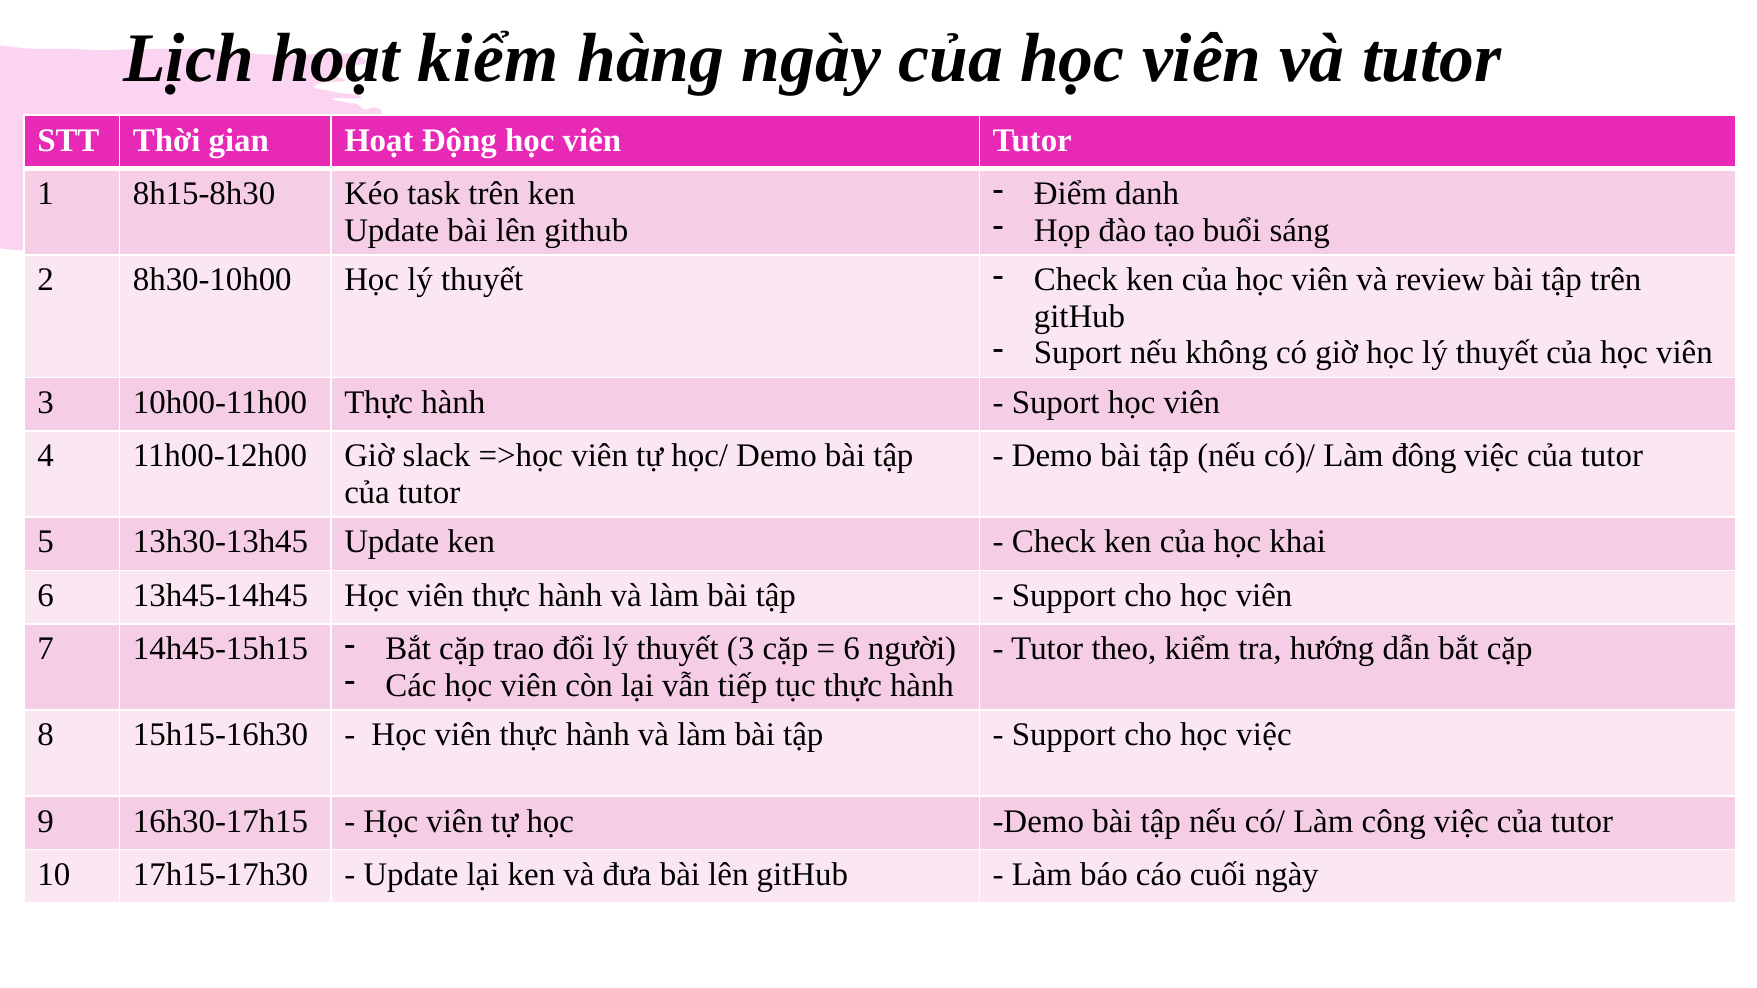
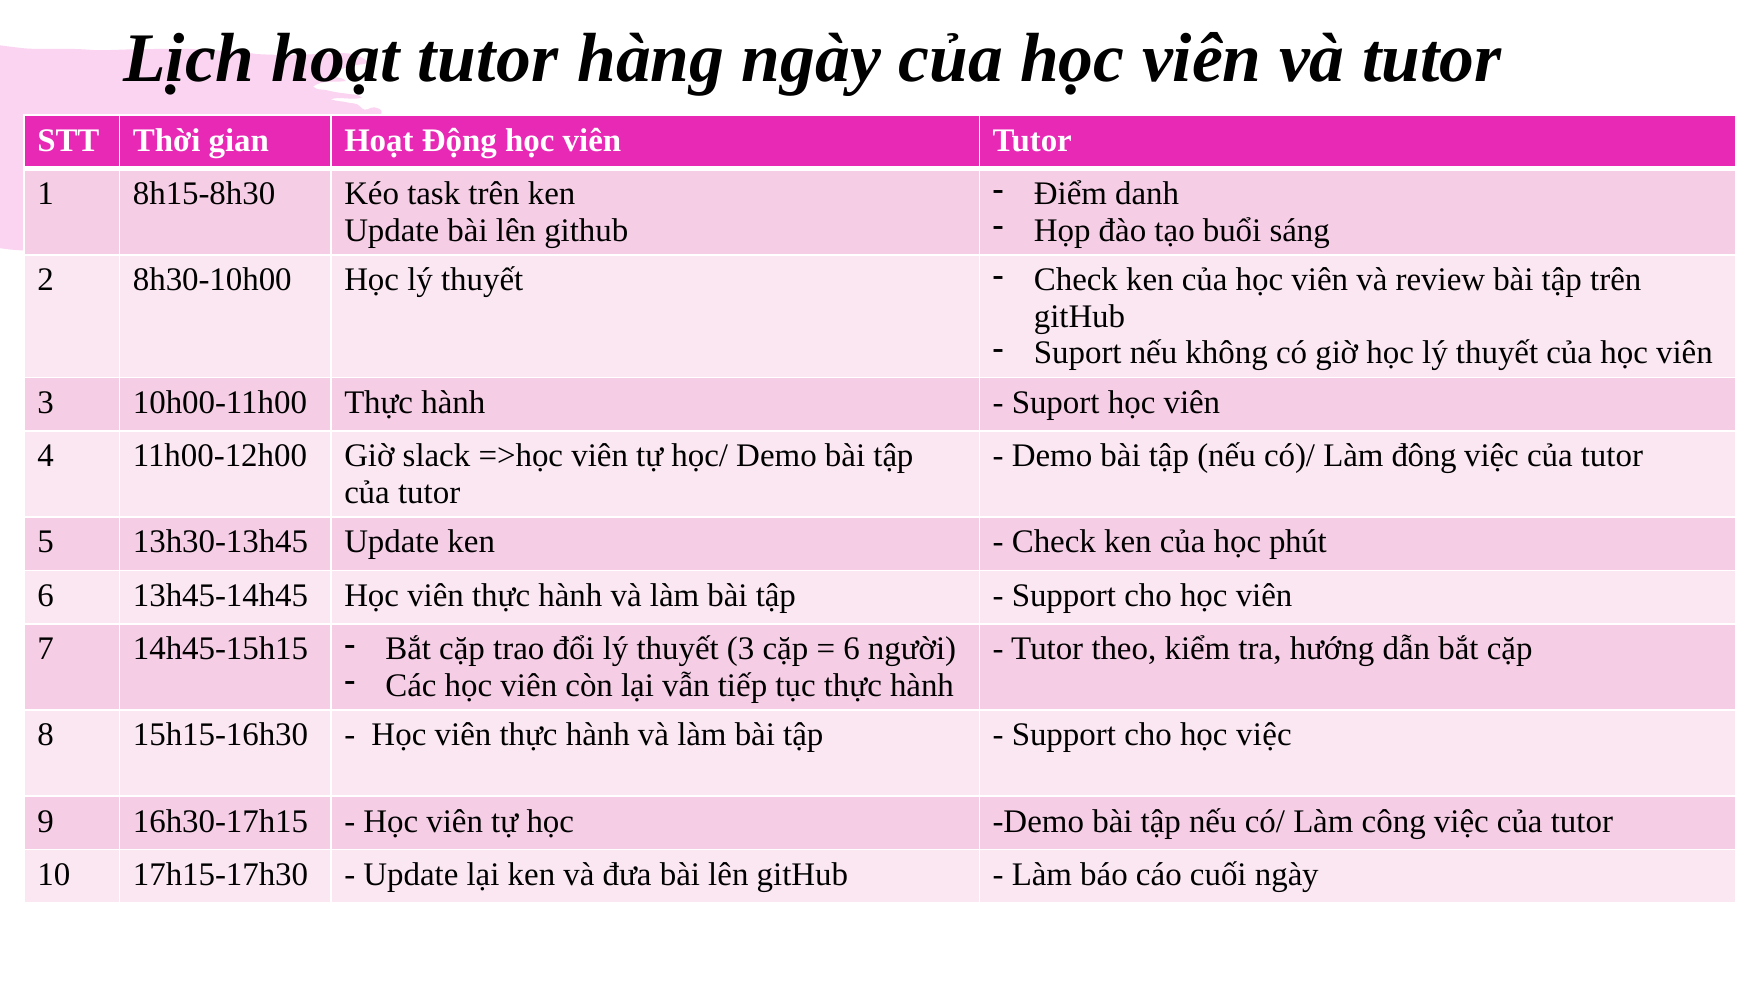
hoạt kiểm: kiểm -> tutor
khai: khai -> phút
